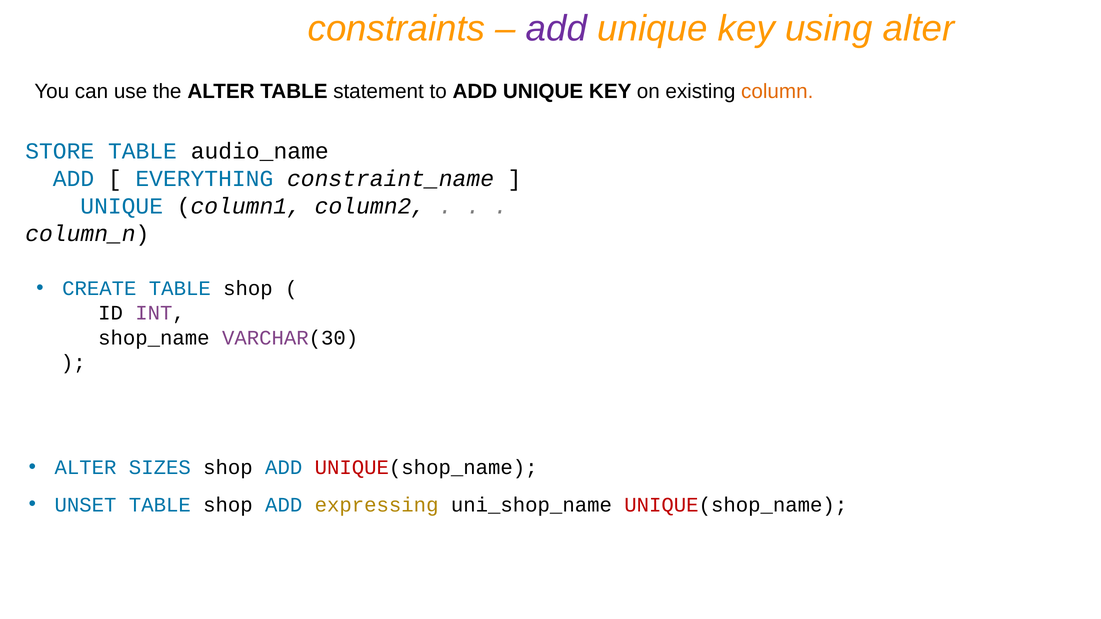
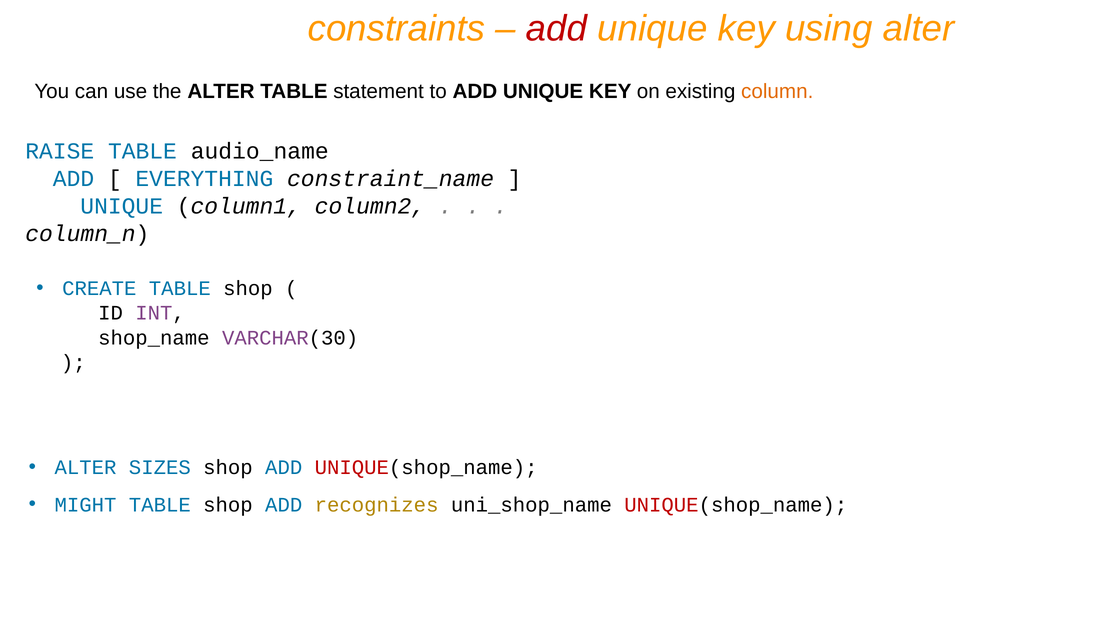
add at (557, 29) colour: purple -> red
STORE: STORE -> RAISE
UNSET: UNSET -> MIGHT
expressing: expressing -> recognizes
